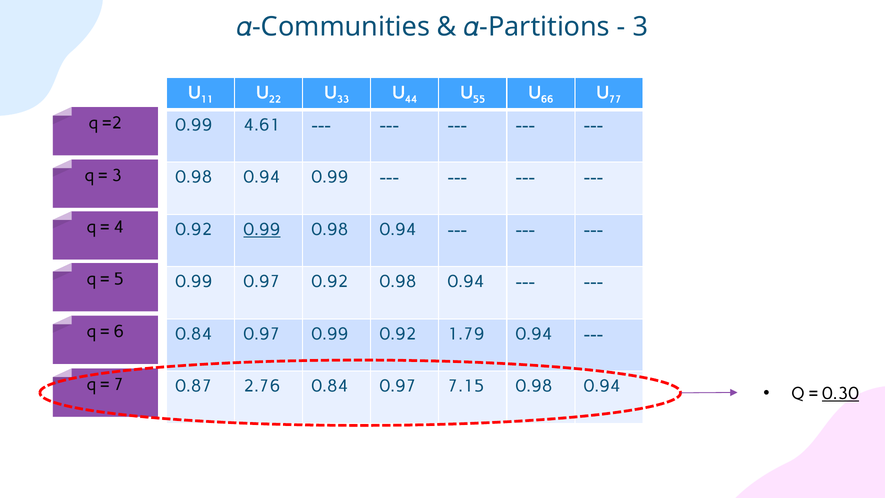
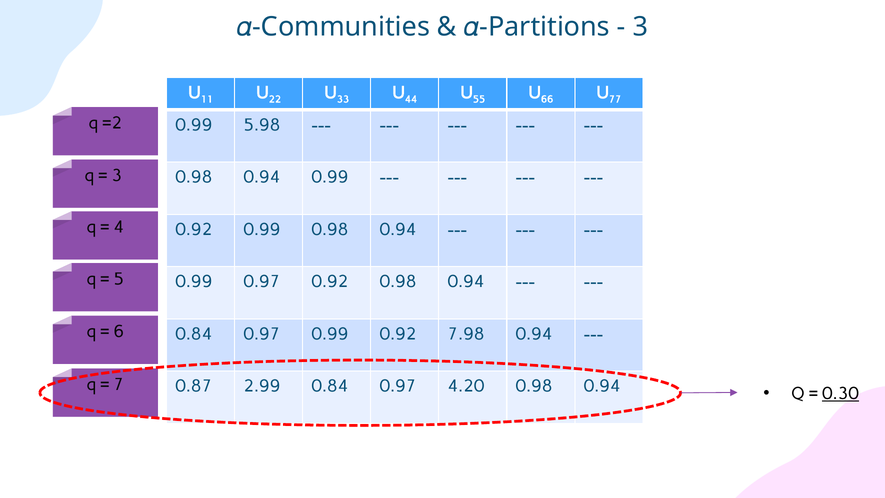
4.61: 4.61 -> 5.98
0.99 at (262, 229) underline: present -> none
1.79: 1.79 -> 7.98
2.76: 2.76 -> 2.99
7.15: 7.15 -> 4.20
